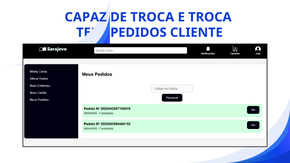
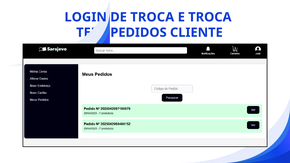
CAPAZ: CAPAZ -> LOGIN
